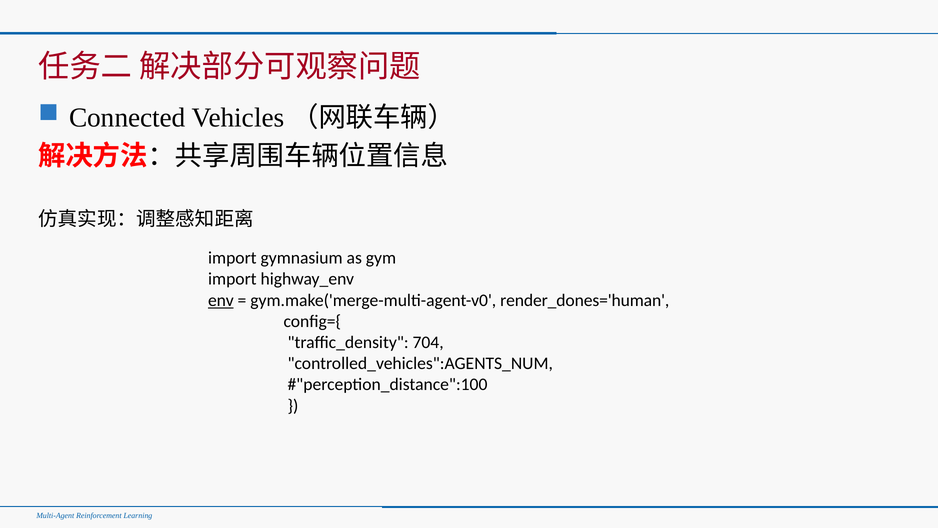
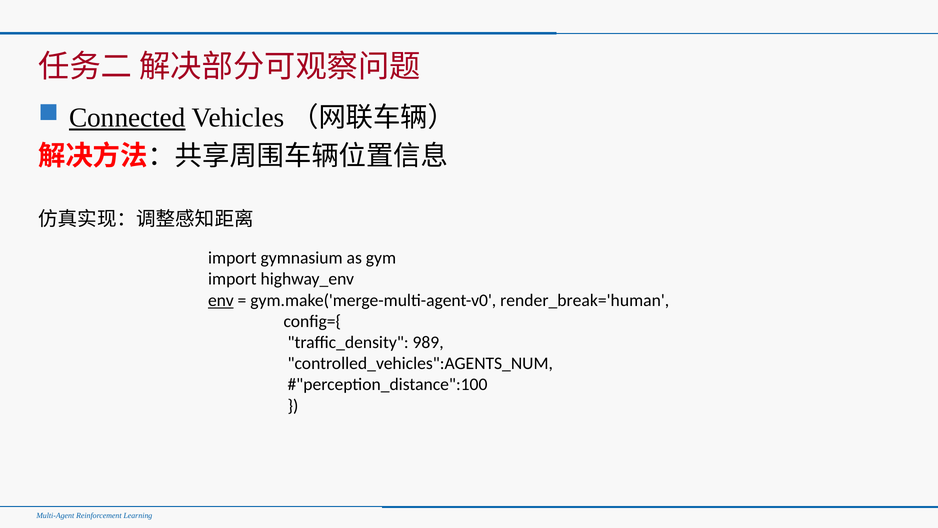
Connected underline: none -> present
render_dones='human: render_dones='human -> render_break='human
704: 704 -> 989
